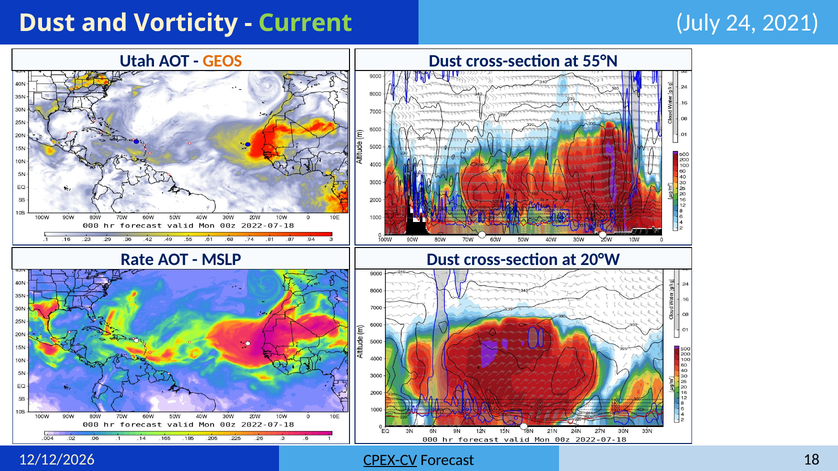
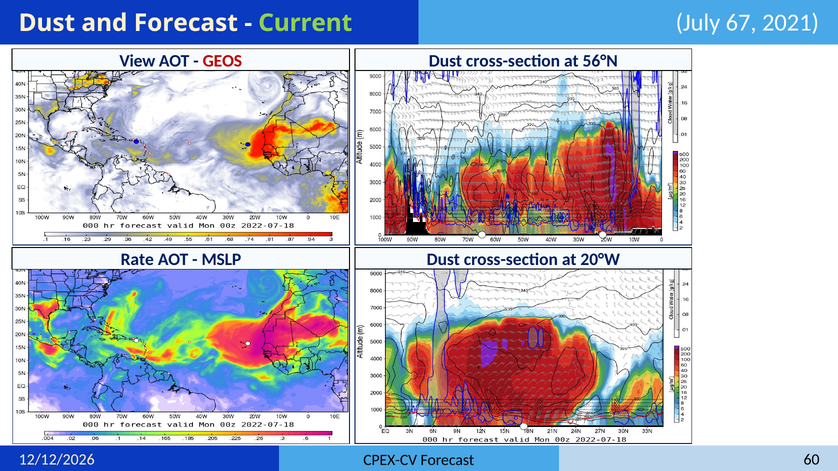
and Vorticity: Vorticity -> Forecast
24: 24 -> 67
Utah: Utah -> View
GEOS colour: orange -> red
55°N: 55°N -> 56°N
CPEX-CV underline: present -> none
18: 18 -> 60
